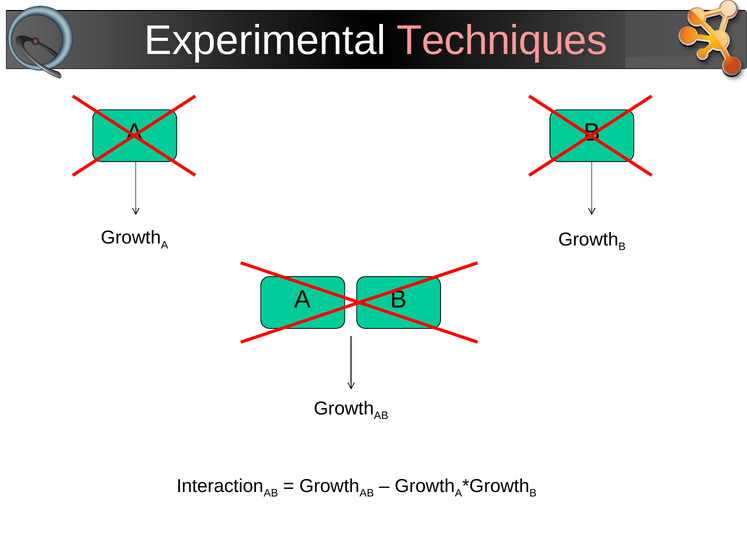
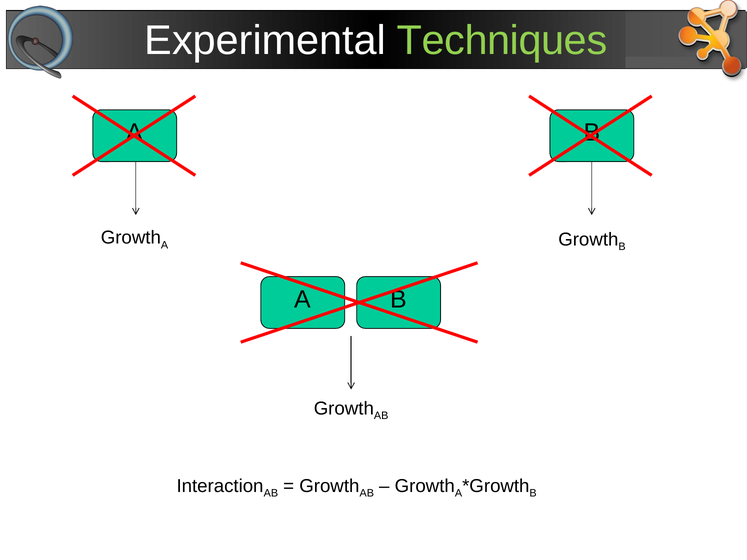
Techniques colour: pink -> light green
